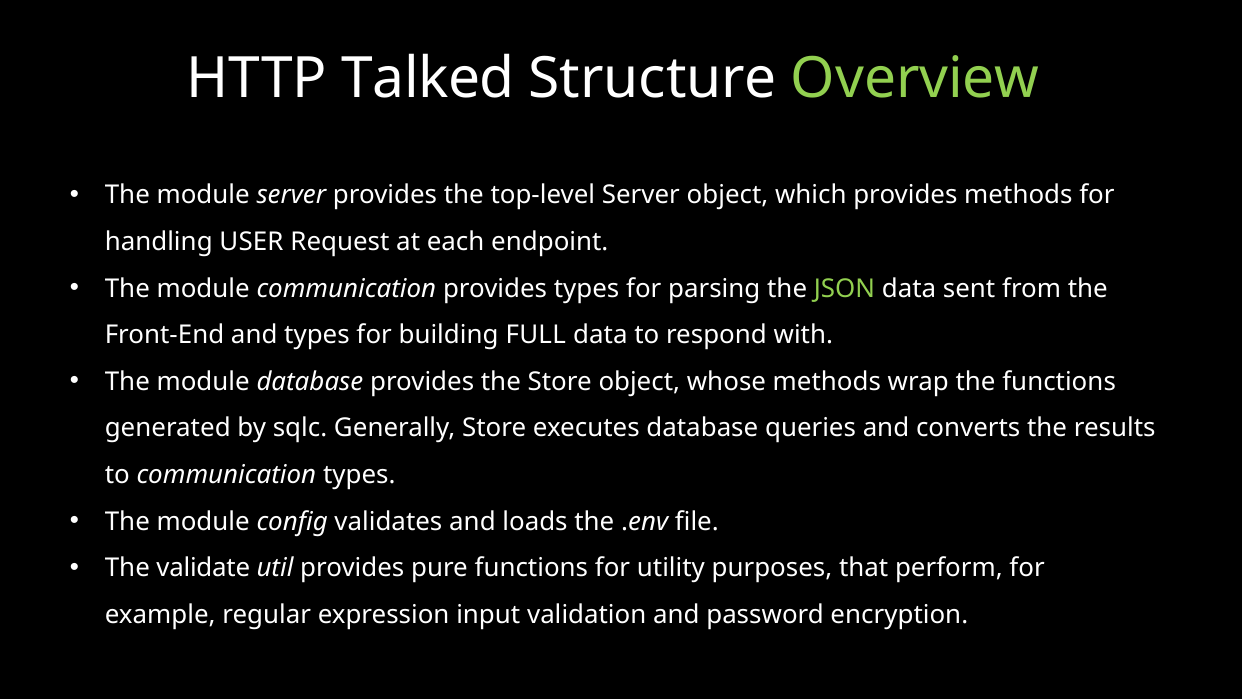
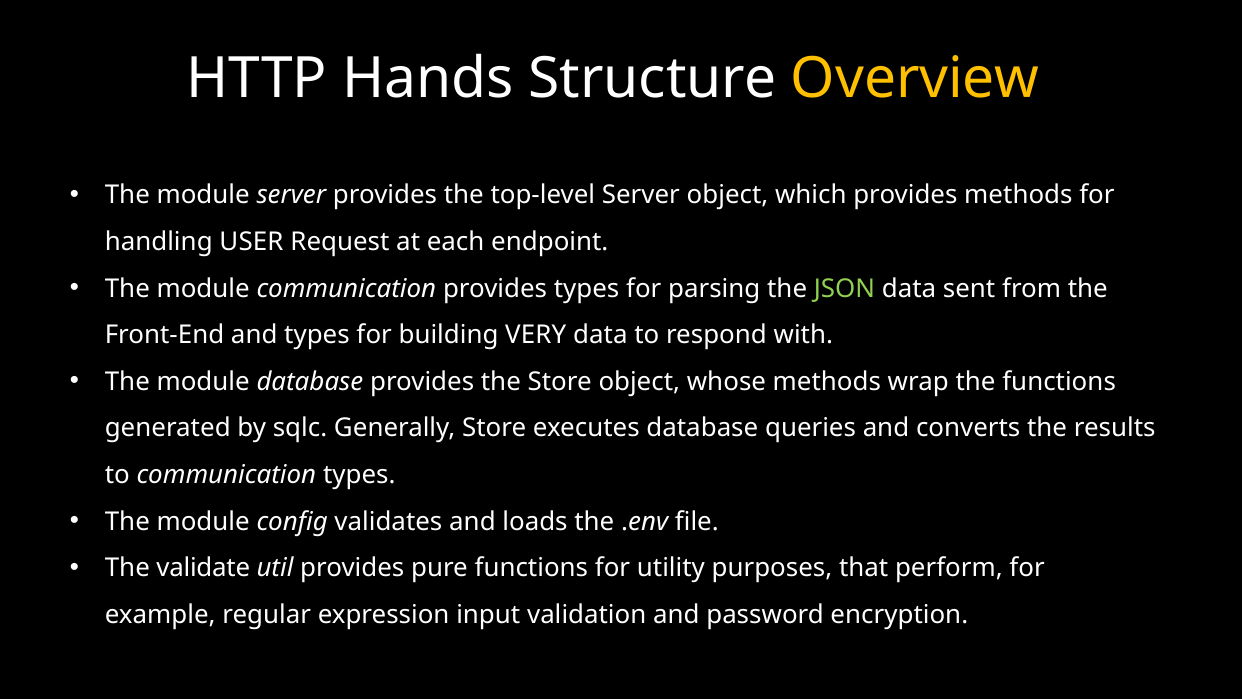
Talked: Talked -> Hands
Overview colour: light green -> yellow
FULL: FULL -> VERY
